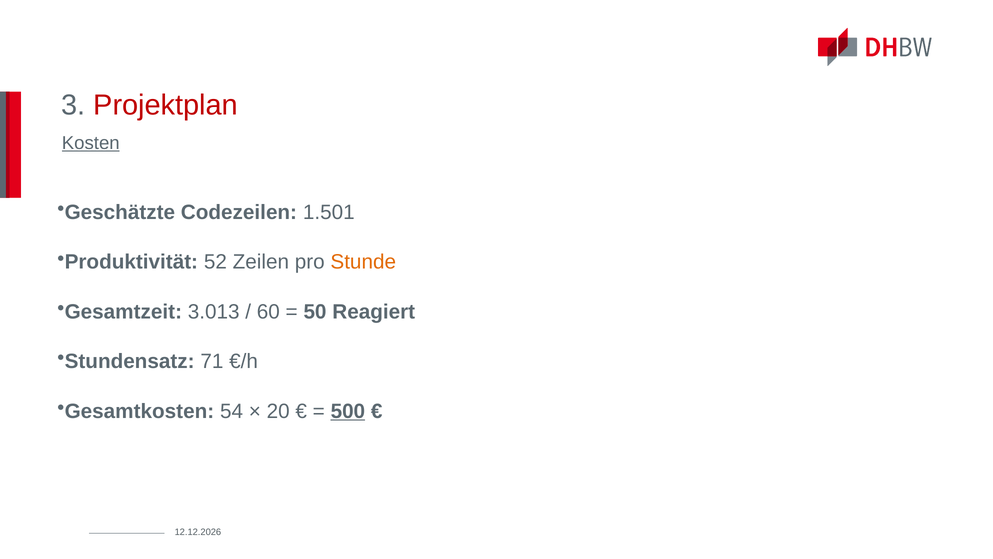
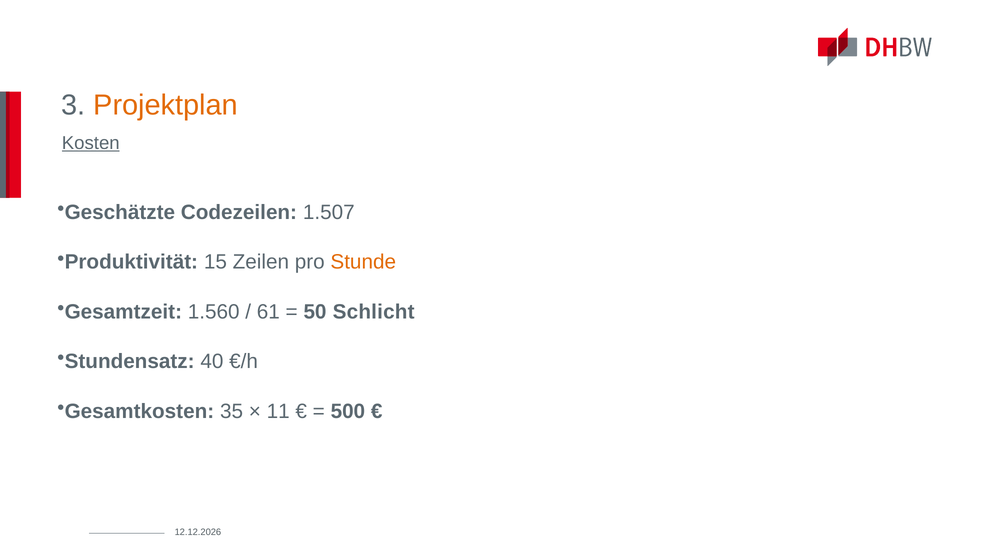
Projektplan colour: red -> orange
1.501: 1.501 -> 1.507
52: 52 -> 15
3.013: 3.013 -> 1.560
60: 60 -> 61
Reagiert: Reagiert -> Schlicht
71: 71 -> 40
54: 54 -> 35
20: 20 -> 11
500 underline: present -> none
